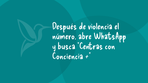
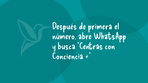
violencia: violencia -> primera
